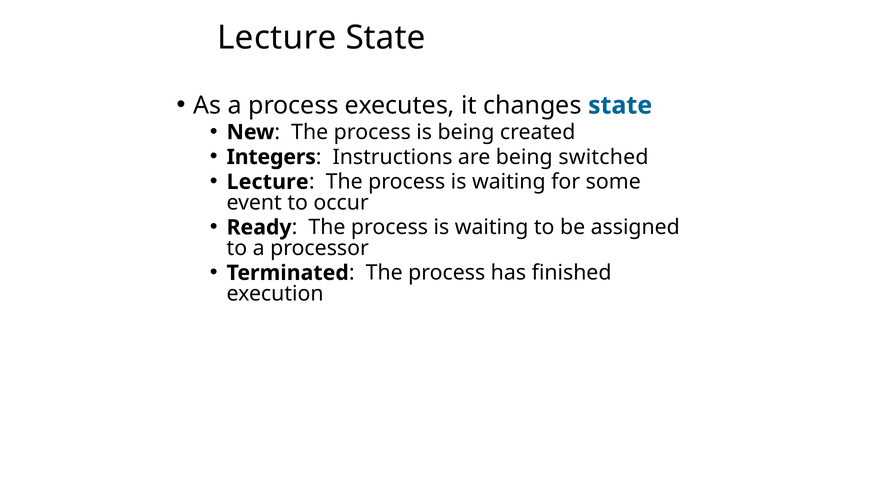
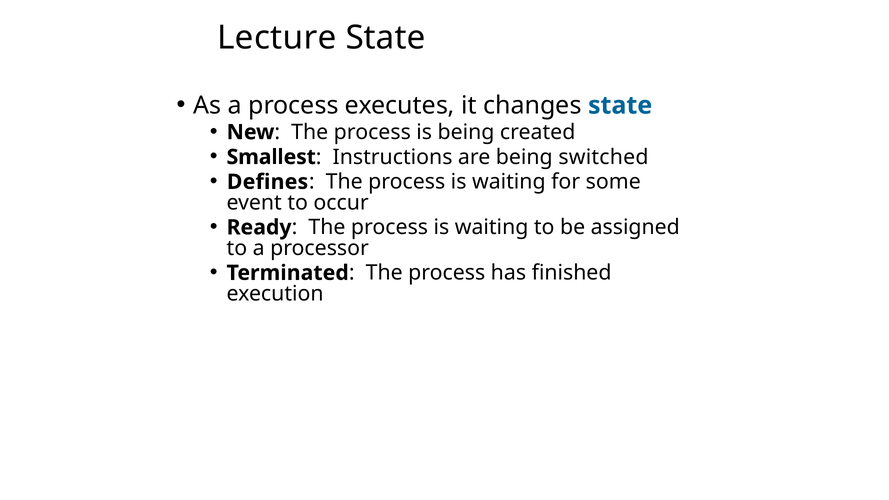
Integers: Integers -> Smallest
Lecture at (268, 182): Lecture -> Defines
